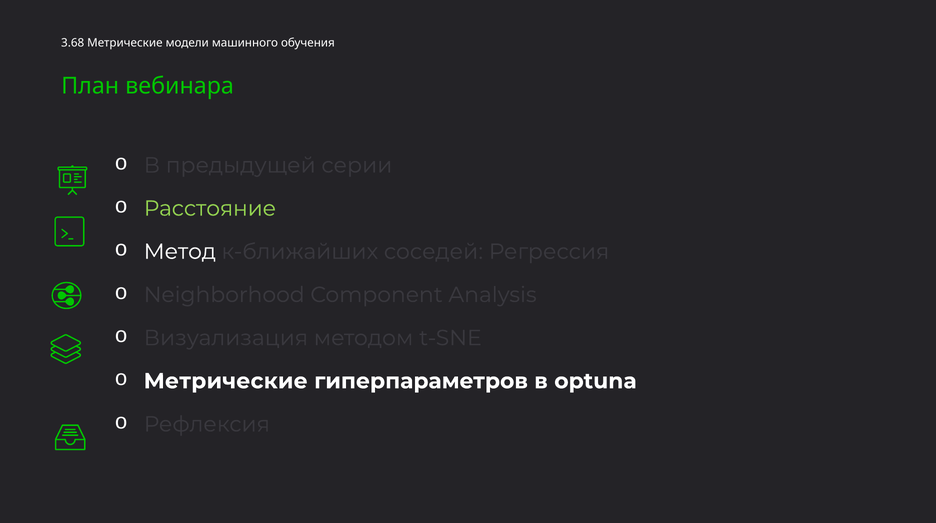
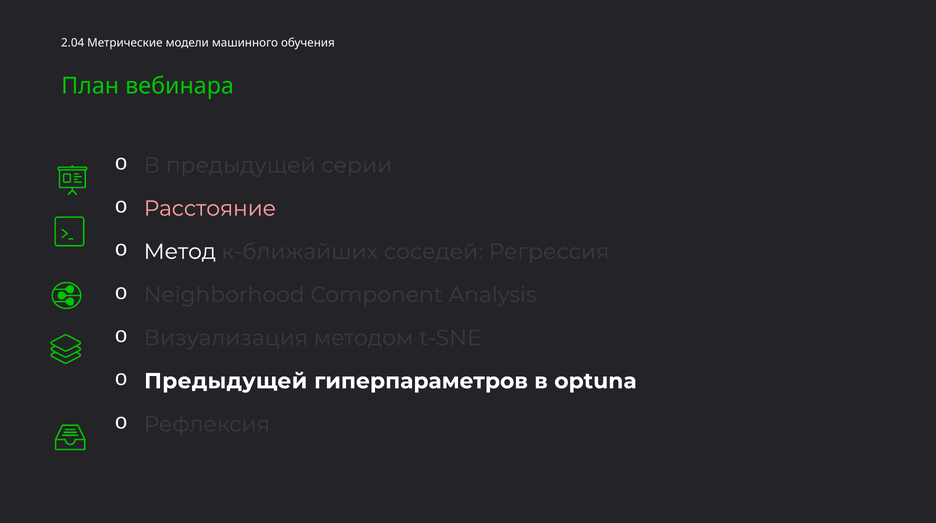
3.68: 3.68 -> 2.04
Расстояние colour: light green -> pink
Метрические at (226, 381): Метрические -> Предыдущей
